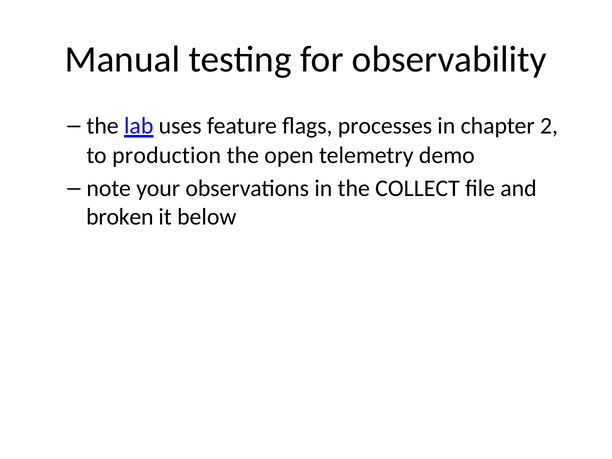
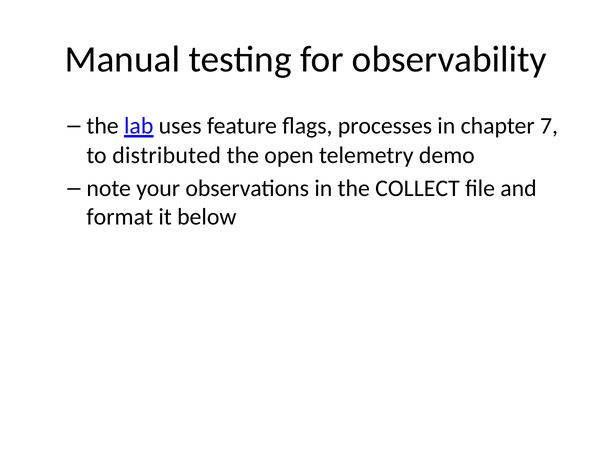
2: 2 -> 7
production: production -> distributed
broken: broken -> format
